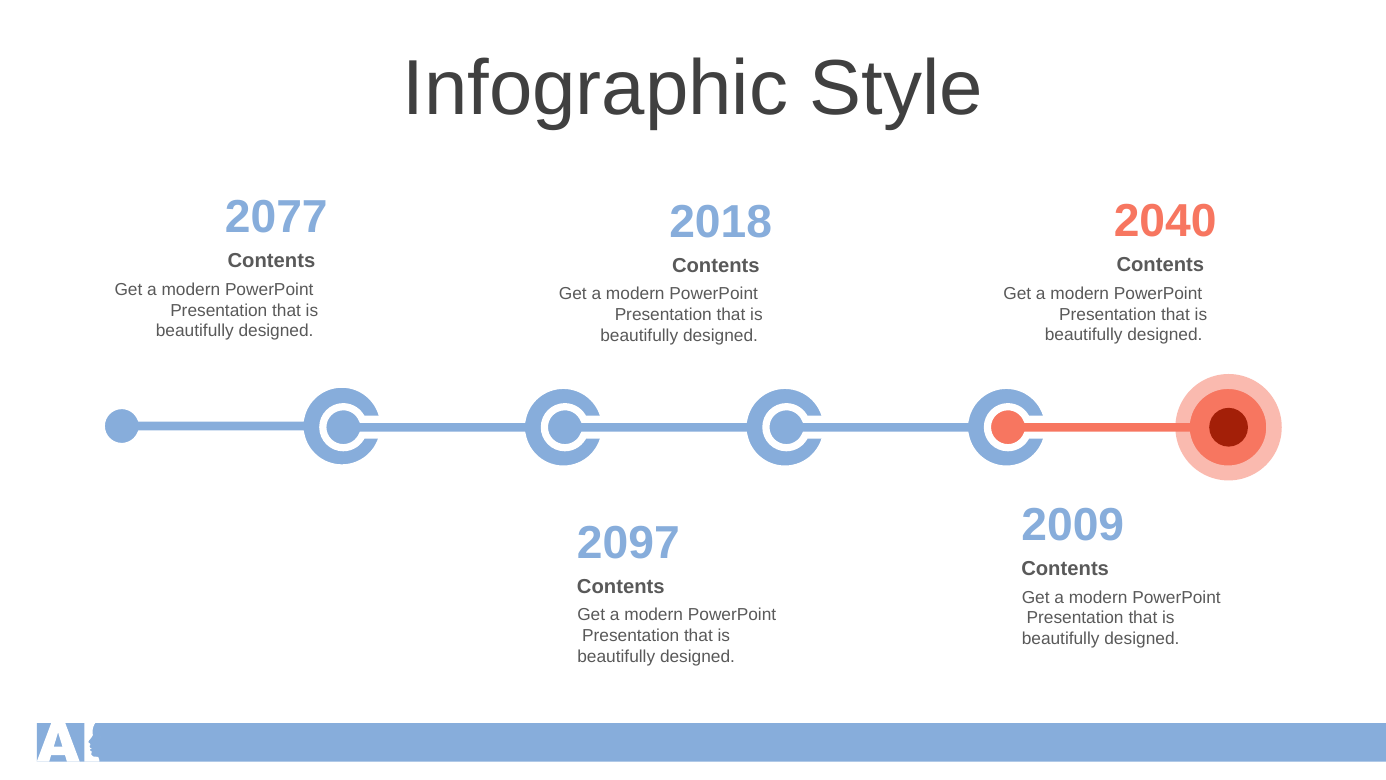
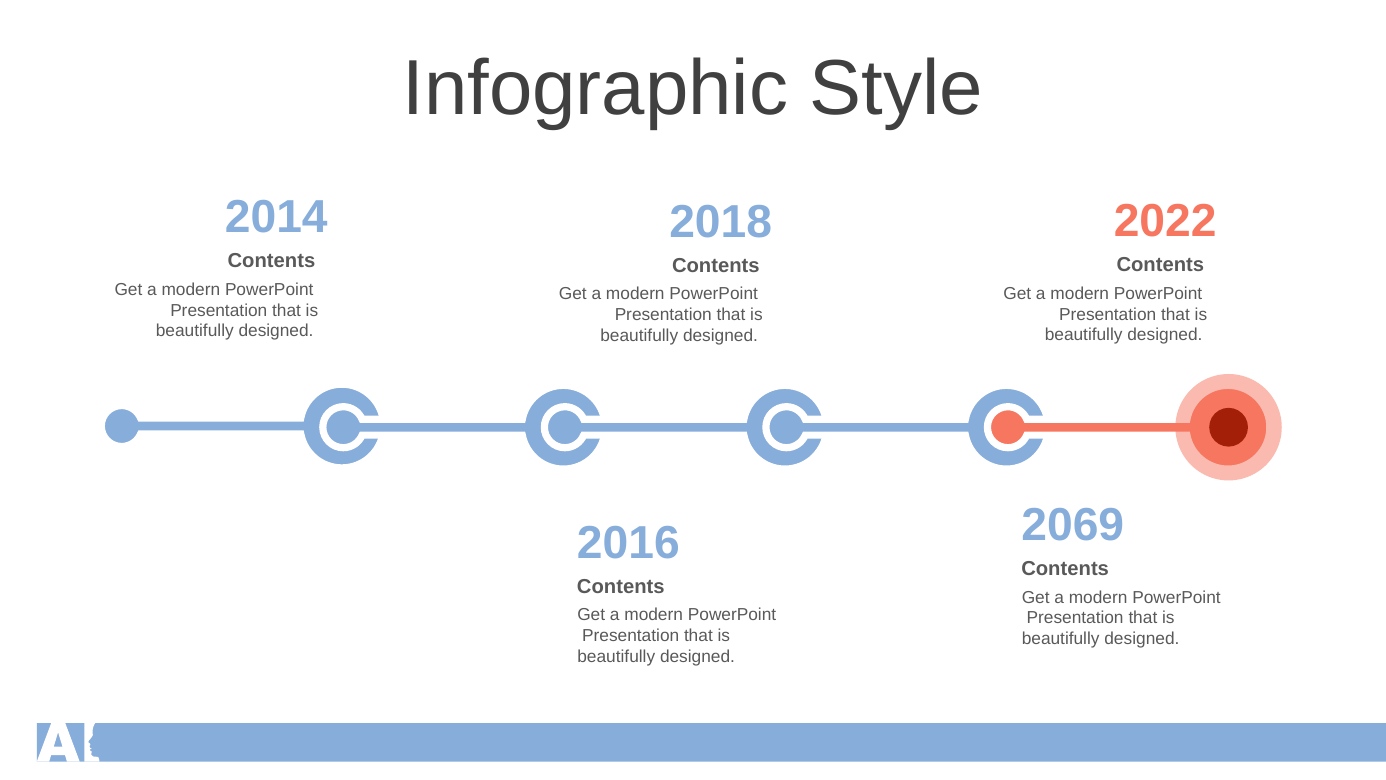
2077: 2077 -> 2014
2040: 2040 -> 2022
2009: 2009 -> 2069
2097: 2097 -> 2016
